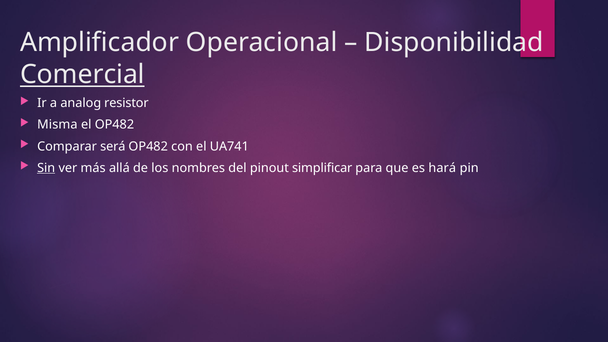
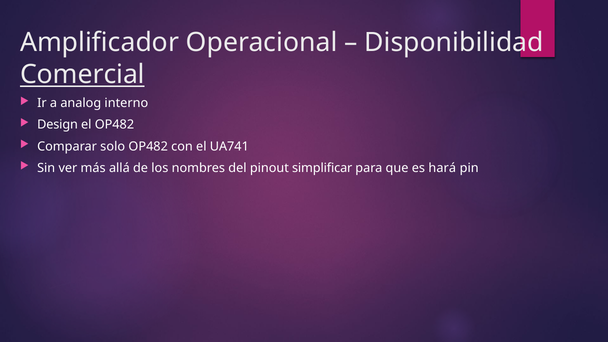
resistor: resistor -> interno
Misma: Misma -> Design
será: será -> solo
Sin underline: present -> none
